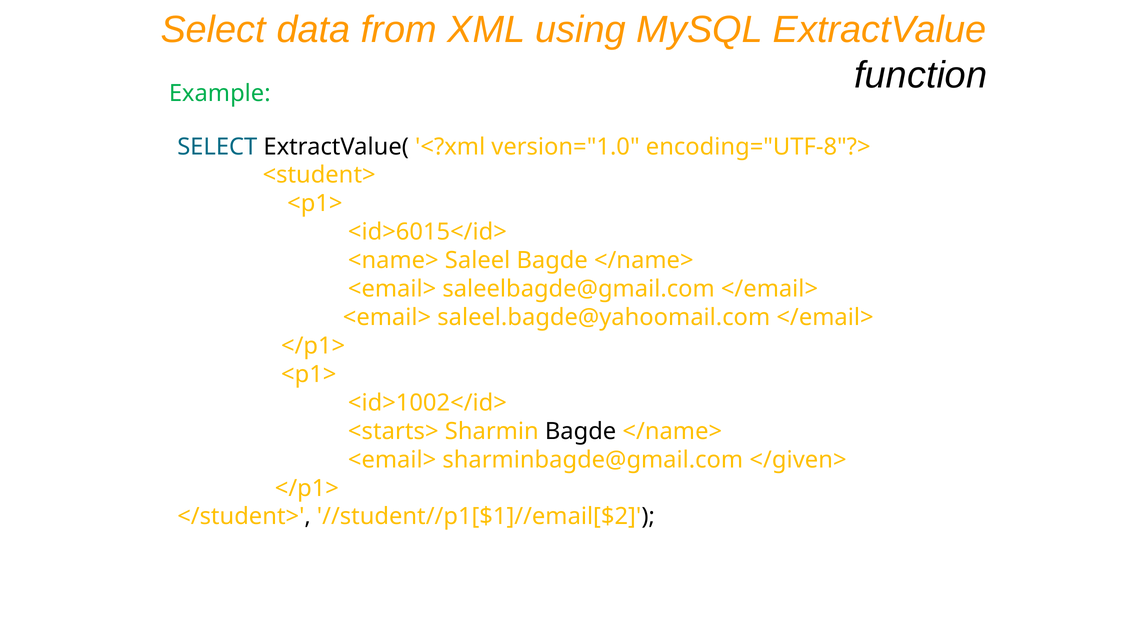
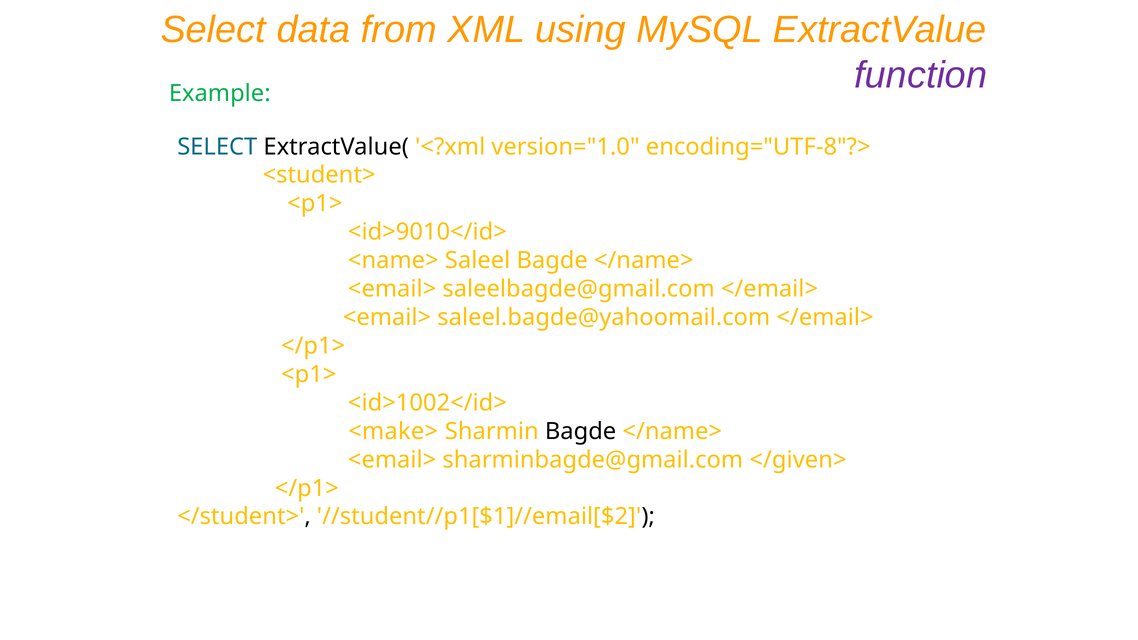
function colour: black -> purple
<id>6015</id>: <id>6015</id> -> <id>9010</id>
<starts>: <starts> -> <make>
